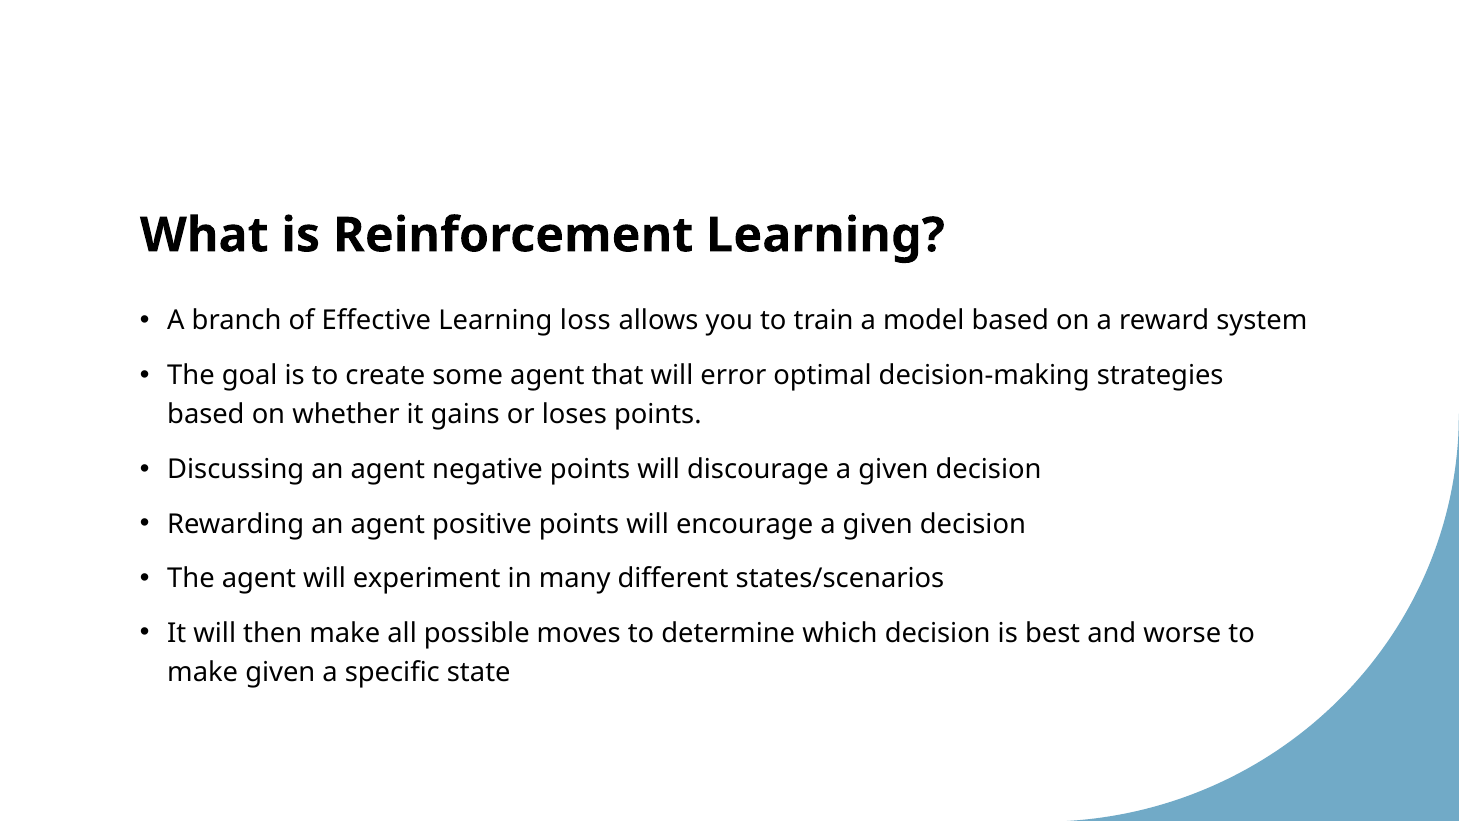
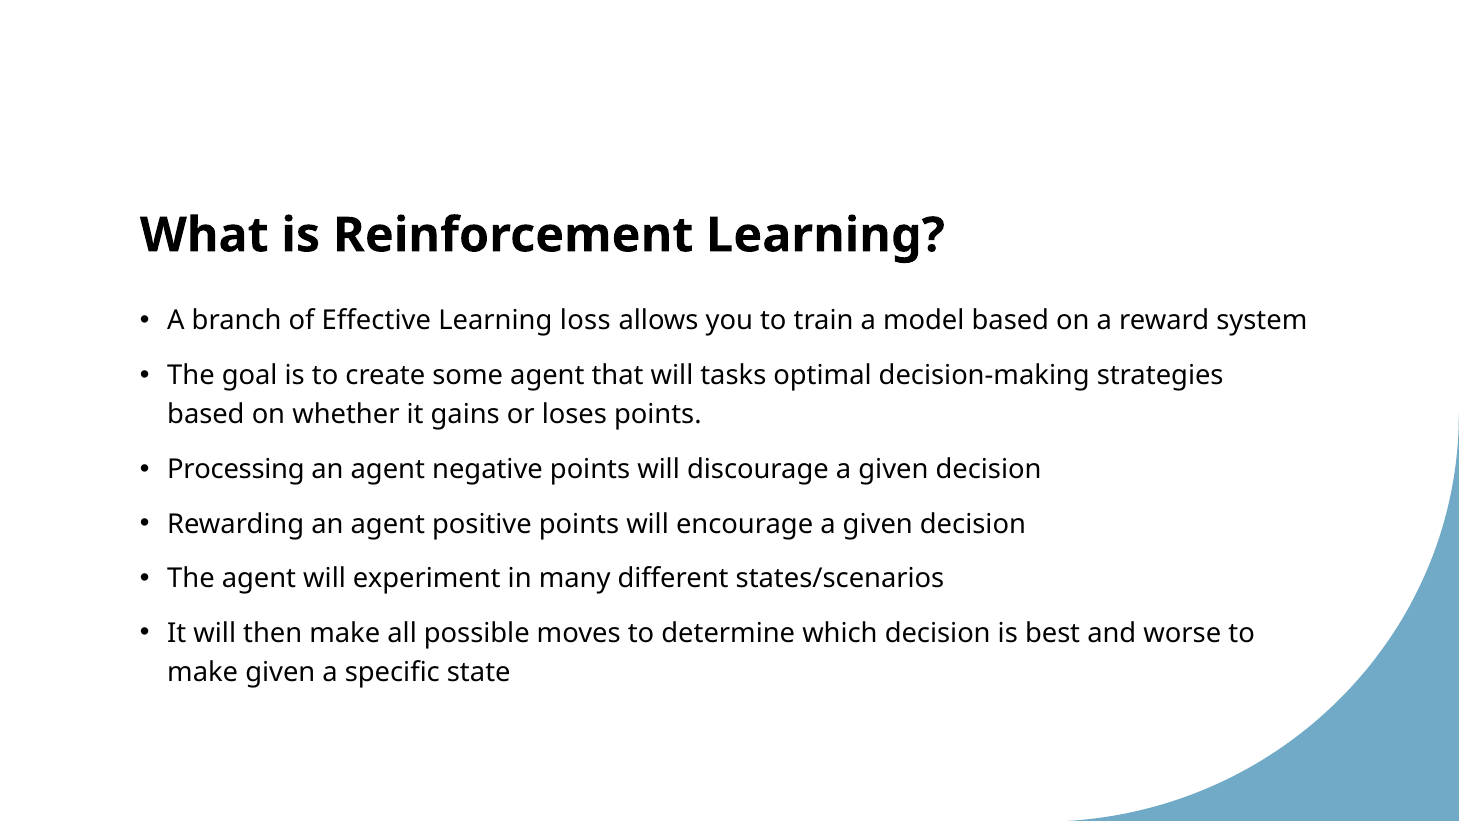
error: error -> tasks
Discussing: Discussing -> Processing
